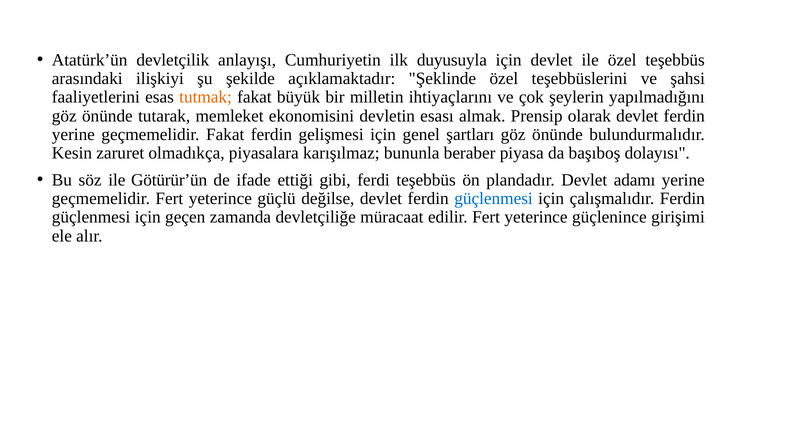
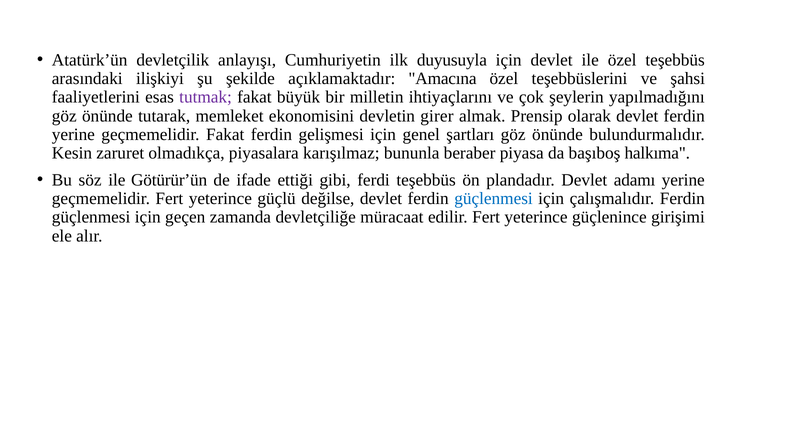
Şeklinde: Şeklinde -> Amacına
tutmak colour: orange -> purple
esası: esası -> girer
dolayısı: dolayısı -> halkıma
